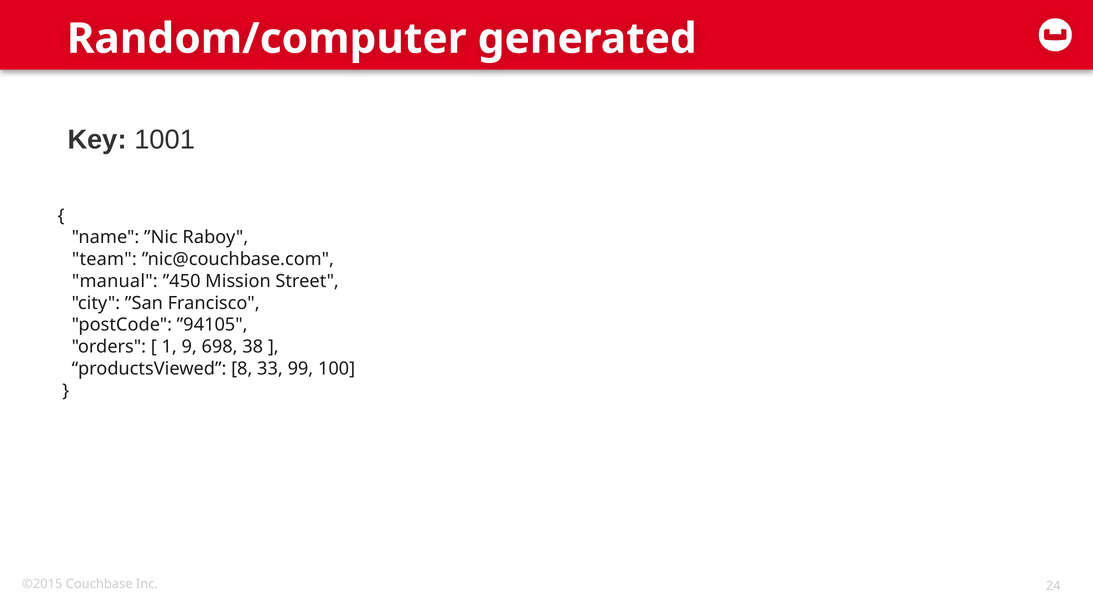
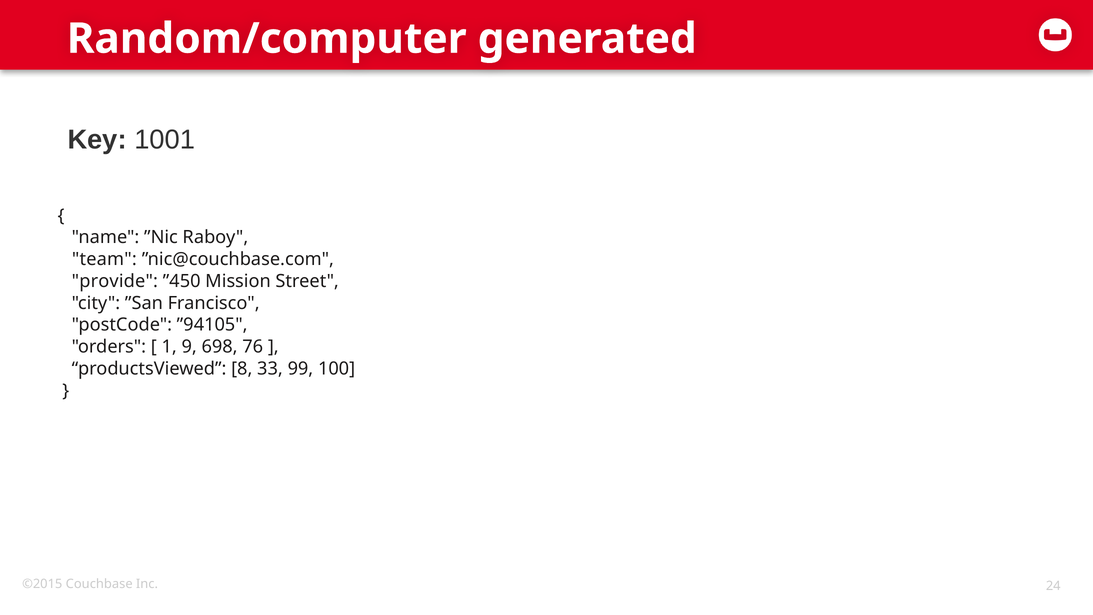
manual: manual -> provide
38: 38 -> 76
